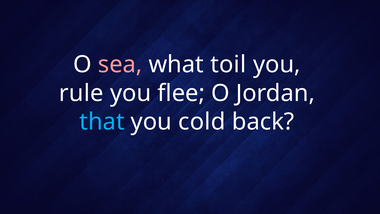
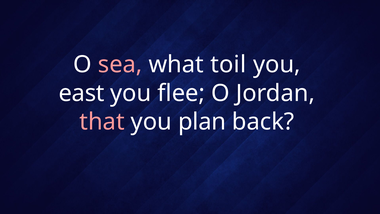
rule: rule -> east
that colour: light blue -> pink
cold: cold -> plan
